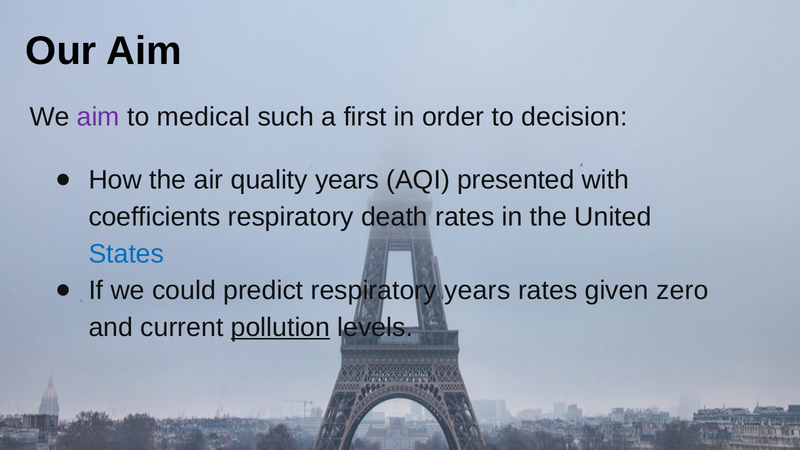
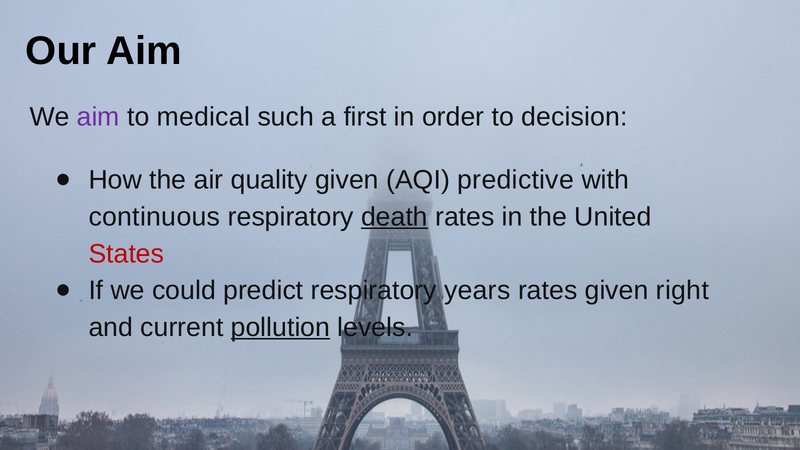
quality years: years -> given
presented: presented -> predictive
coefficients: coefficients -> continuous
death underline: none -> present
States colour: blue -> red
zero: zero -> right
